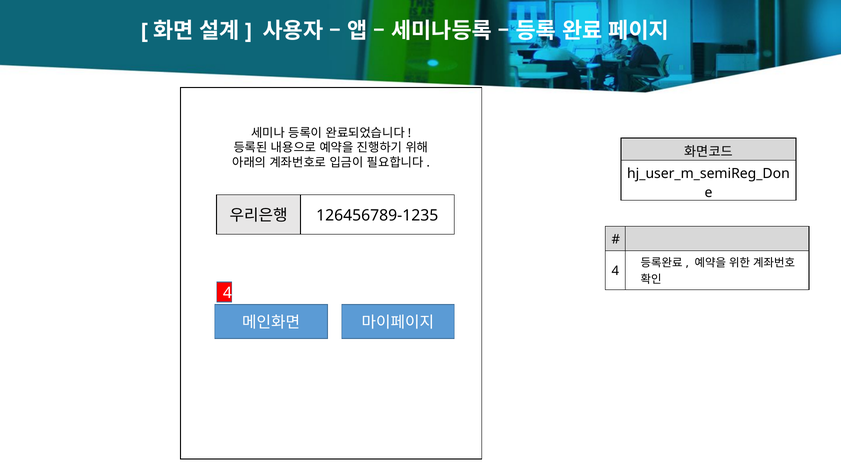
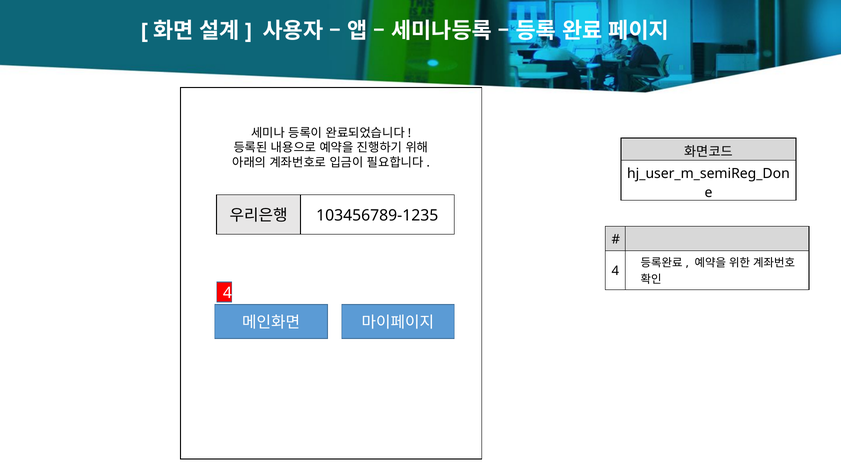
126456789-1235: 126456789-1235 -> 103456789-1235
